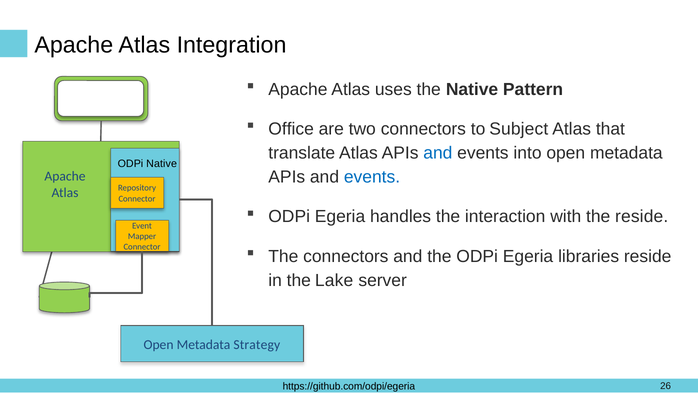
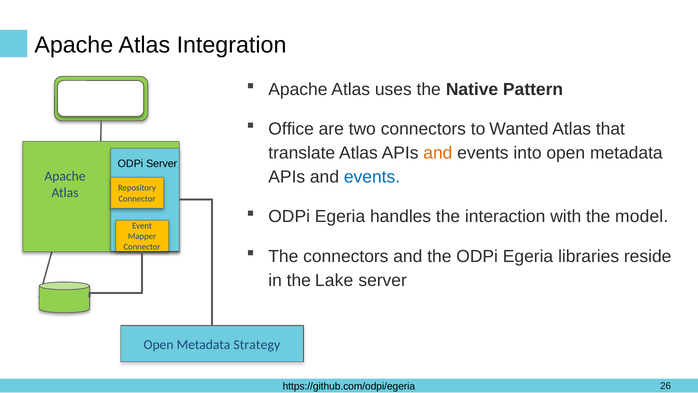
Subject: Subject -> Wanted
and at (438, 153) colour: blue -> orange
ODPi Native: Native -> Server
the reside: reside -> model
